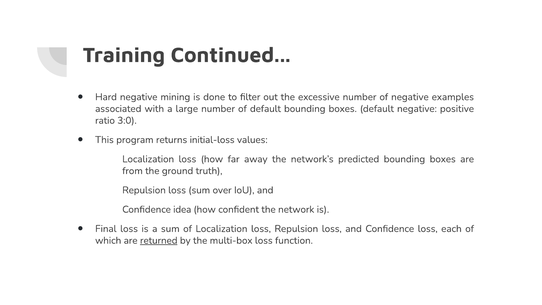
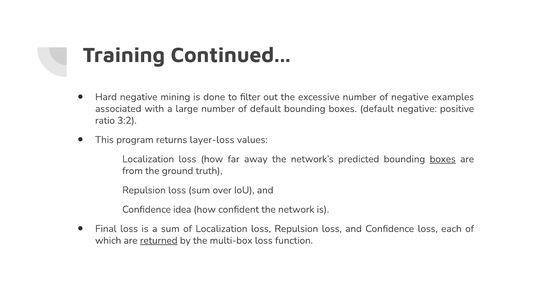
3:0: 3:0 -> 3:2
initial-loss: initial-loss -> layer-loss
boxes at (443, 159) underline: none -> present
